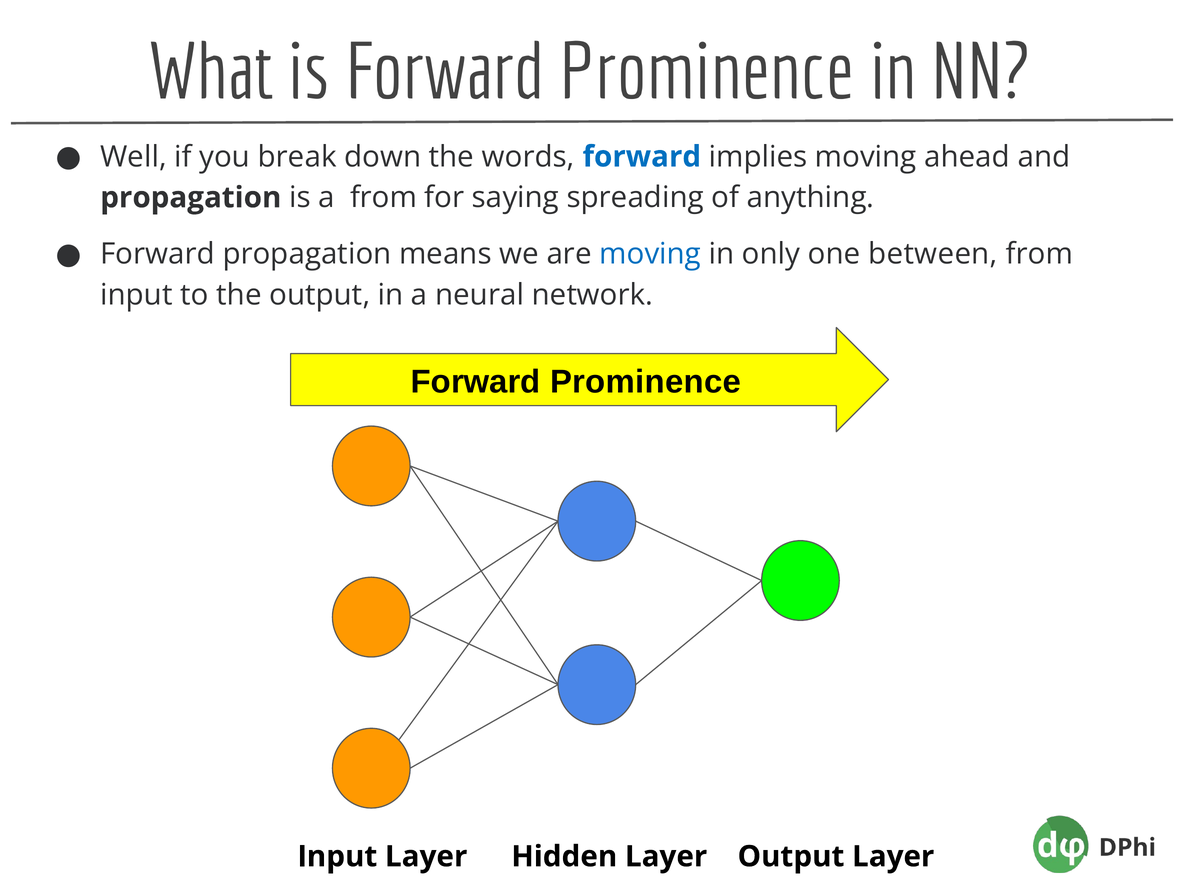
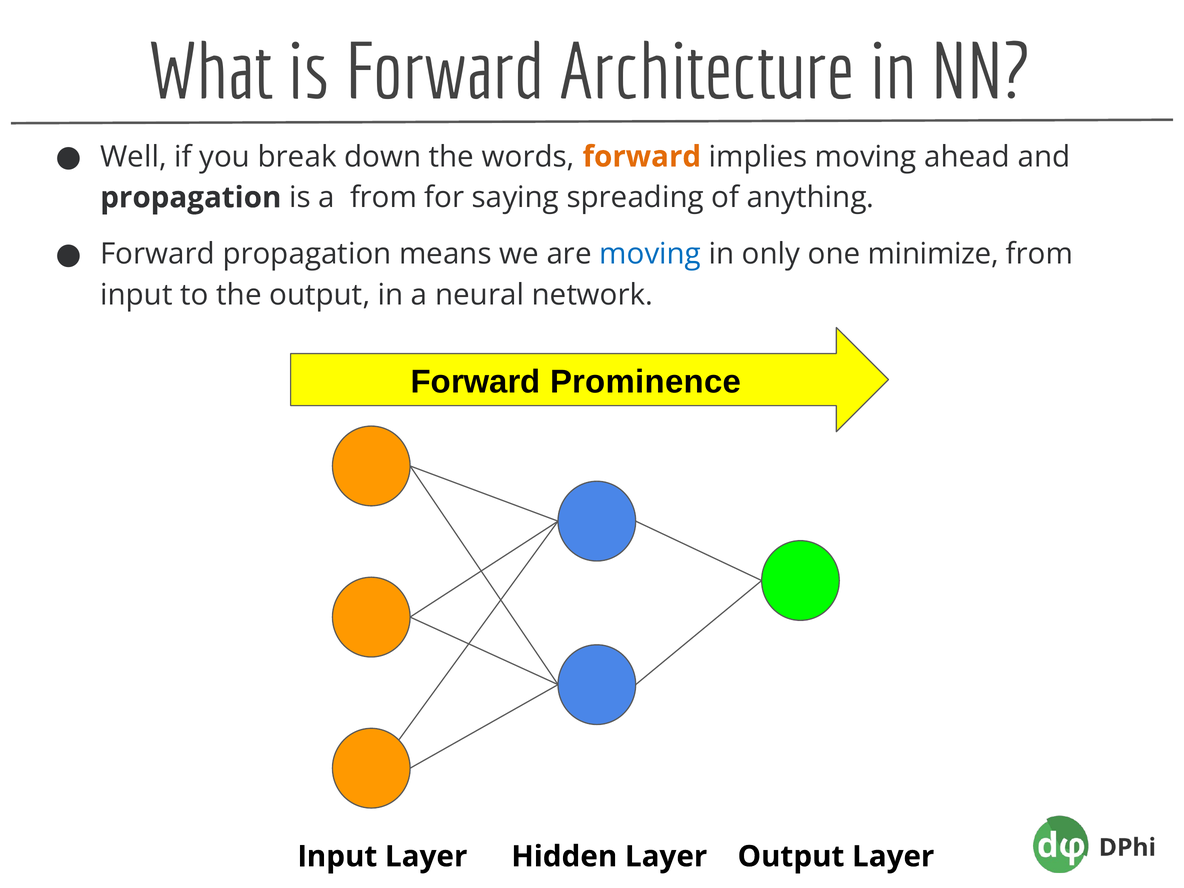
is Forward Prominence: Prominence -> Architecture
forward at (642, 157) colour: blue -> orange
between: between -> minimize
